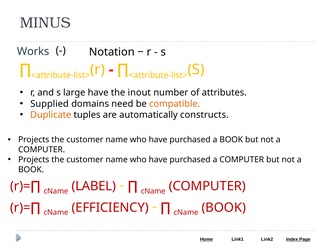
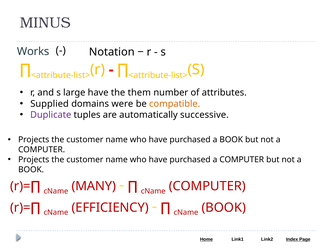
inout: inout -> them
need: need -> were
Duplicate colour: orange -> purple
constructs: constructs -> successive
LABEL: LABEL -> MANY
